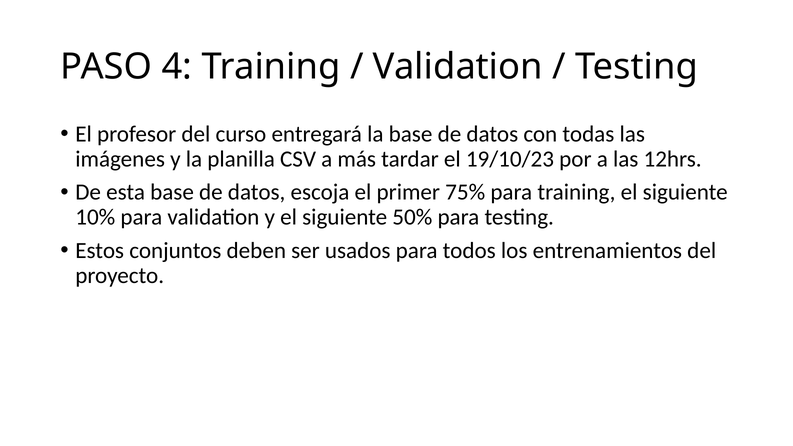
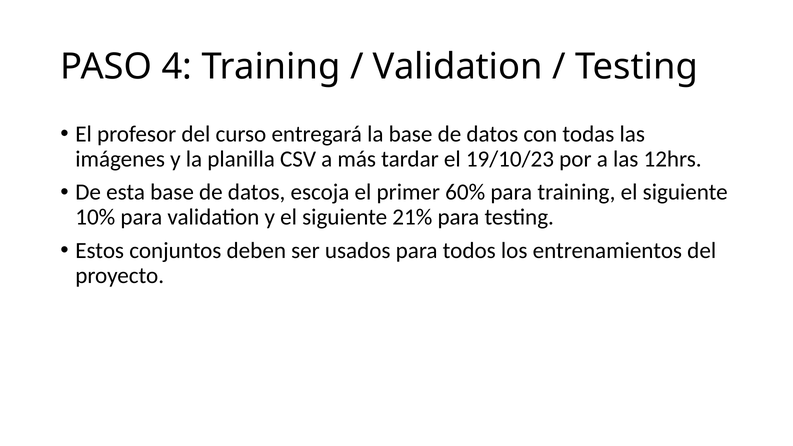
75%: 75% -> 60%
50%: 50% -> 21%
